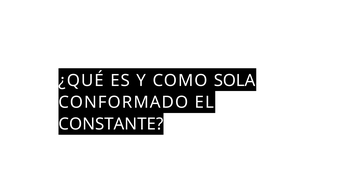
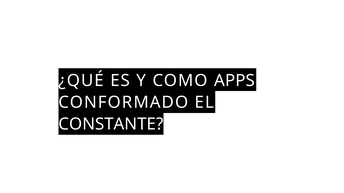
SOLA: SOLA -> APPS
